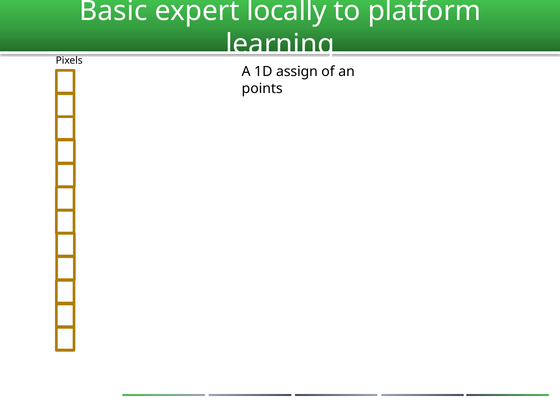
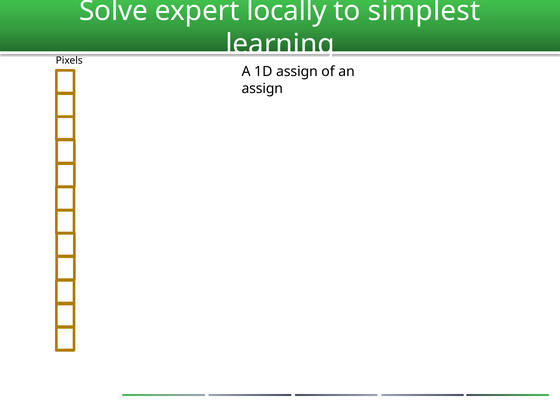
Basic: Basic -> Solve
platform: platform -> simplest
points at (262, 88): points -> assign
